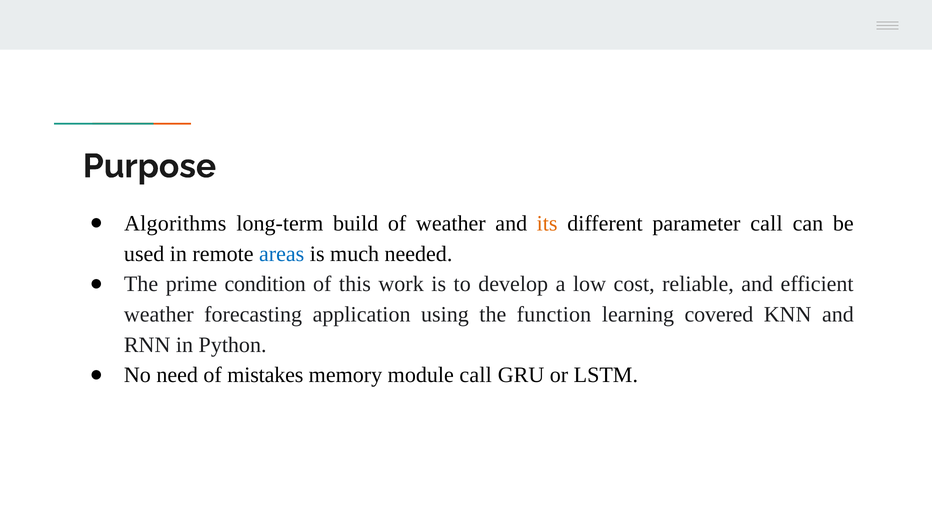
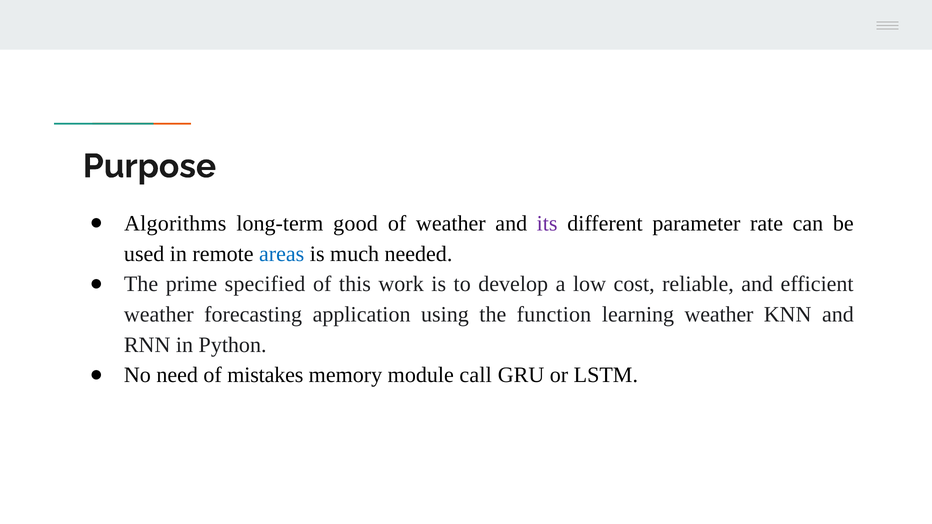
build: build -> good
its colour: orange -> purple
parameter call: call -> rate
condition: condition -> specified
learning covered: covered -> weather
